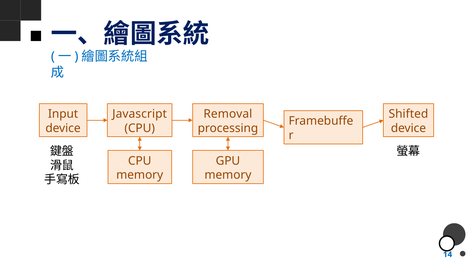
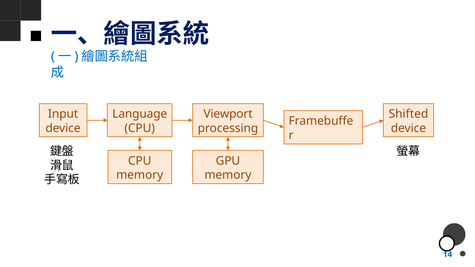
Javascript: Javascript -> Language
Removal: Removal -> Viewport
